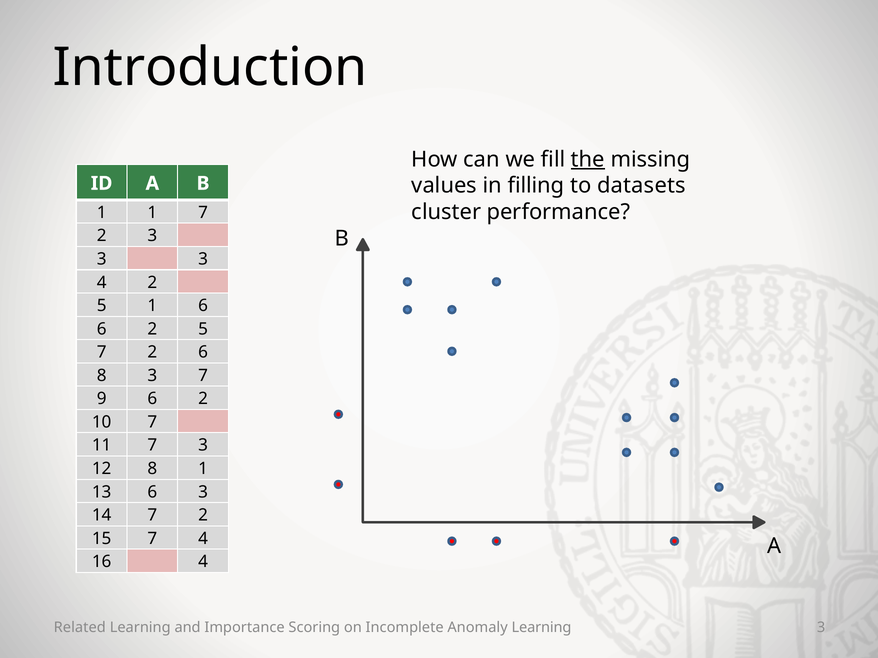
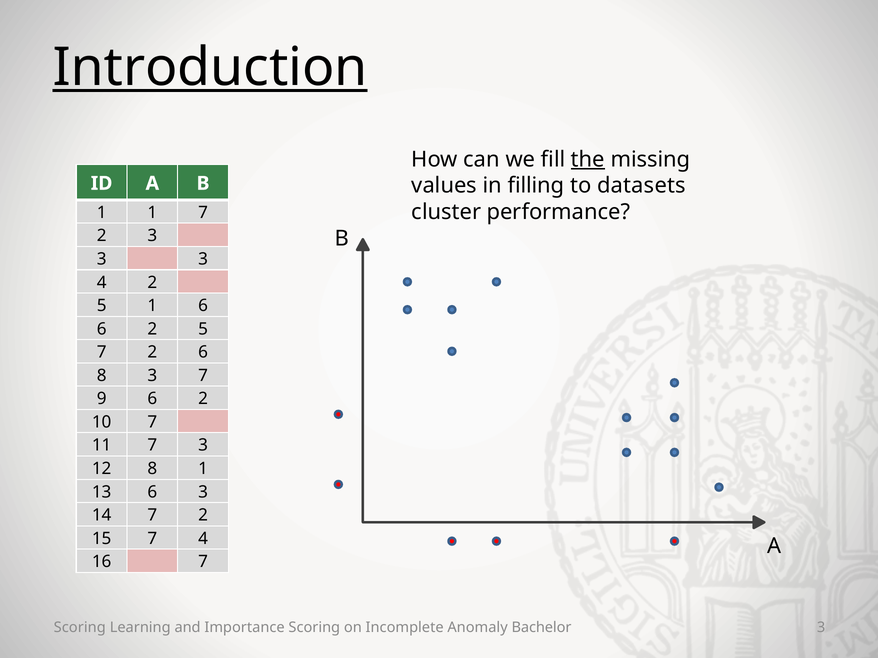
Introduction underline: none -> present
16 4: 4 -> 7
Related at (80, 628): Related -> Scoring
Anomaly Learning: Learning -> Bachelor
